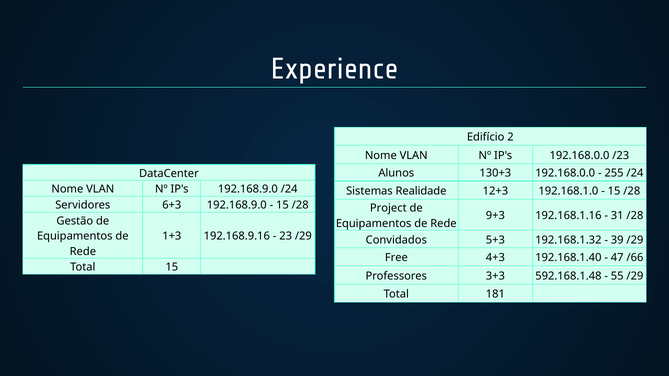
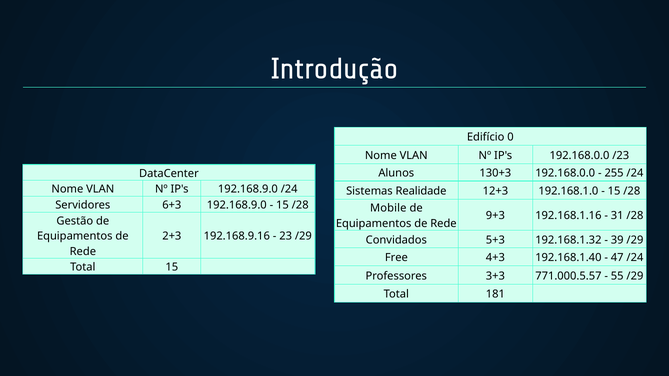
Experience: Experience -> Introdução
2: 2 -> 0
Project: Project -> Mobile
1+3: 1+3 -> 2+3
47 /66: /66 -> /24
592.168.1.48: 592.168.1.48 -> 771.000.5.57
